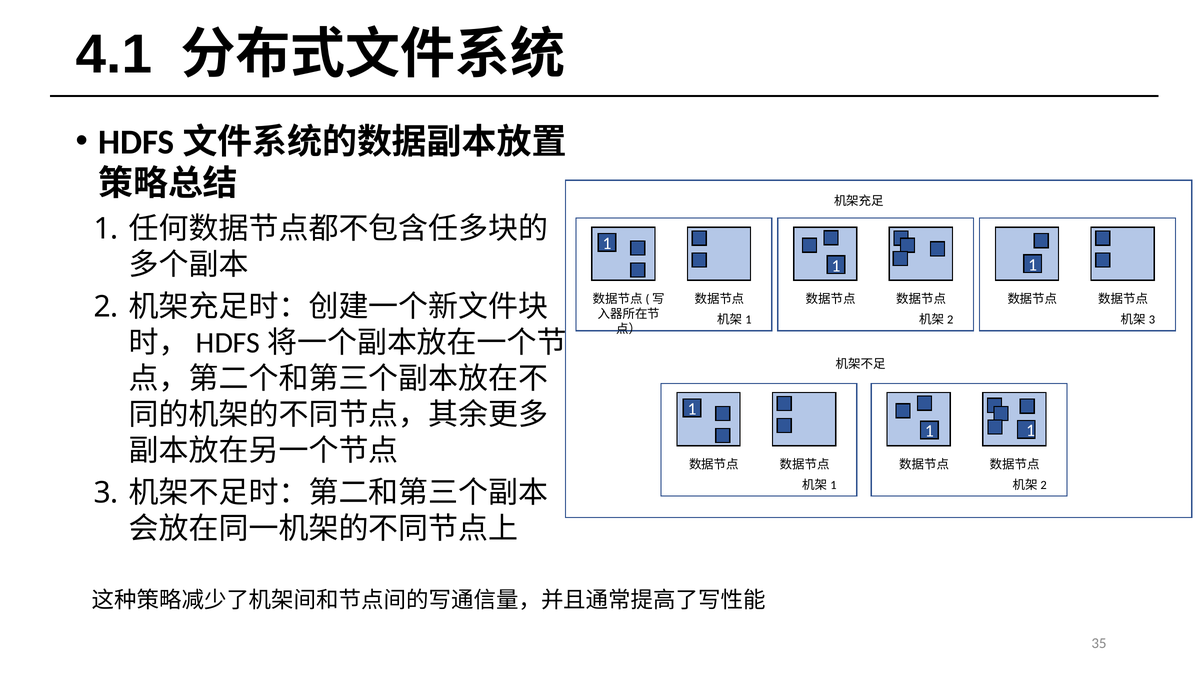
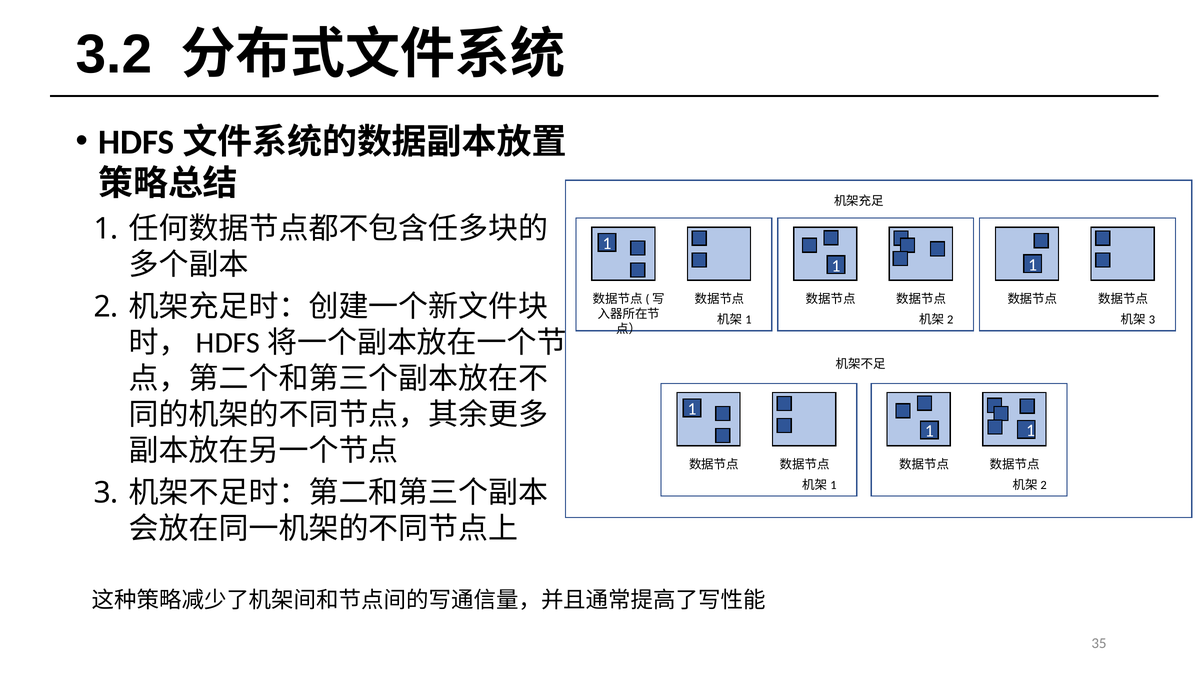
4.1: 4.1 -> 3.2
